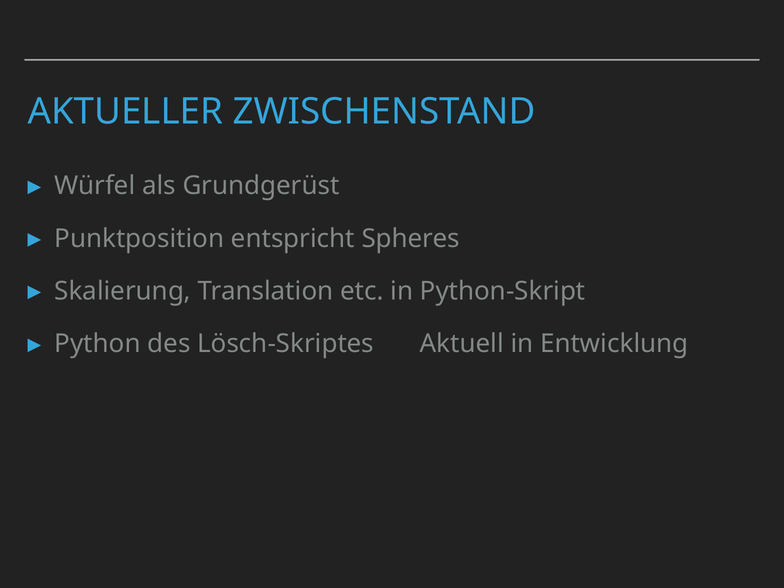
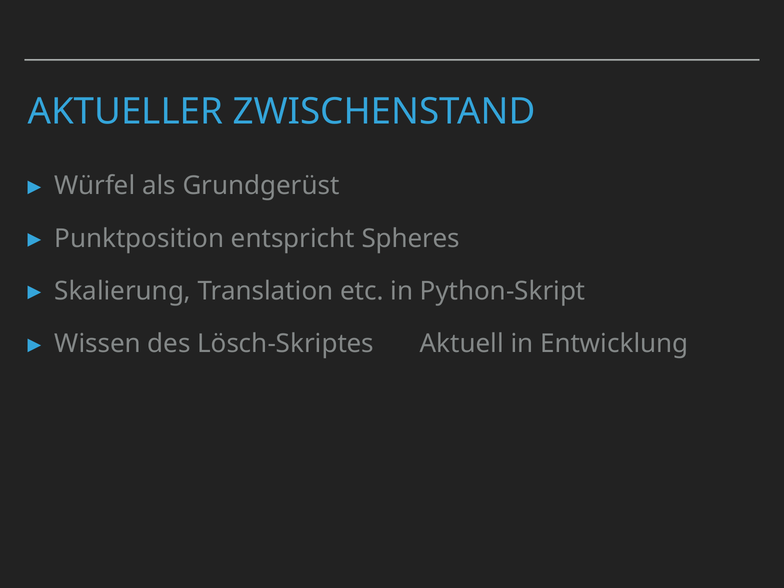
Python: Python -> Wissen
